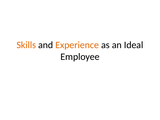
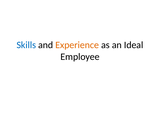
Skills colour: orange -> blue
